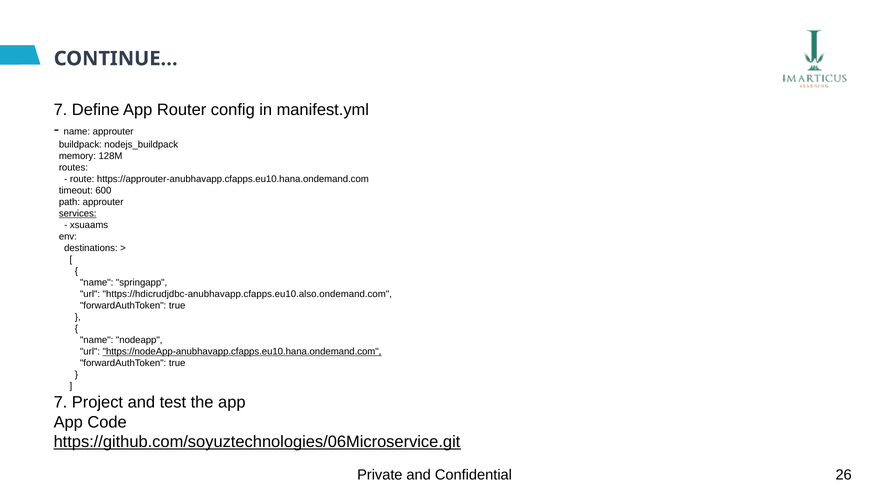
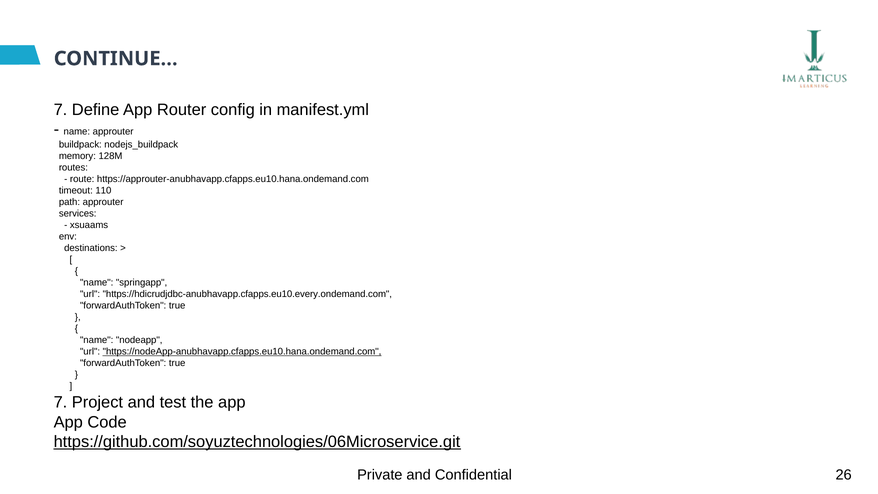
600: 600 -> 110
services underline: present -> none
https://hdicrudjdbc-anubhavapp.cfapps.eu10.also.ondemand.com: https://hdicrudjdbc-anubhavapp.cfapps.eu10.also.ondemand.com -> https://hdicrudjdbc-anubhavapp.cfapps.eu10.every.ondemand.com
